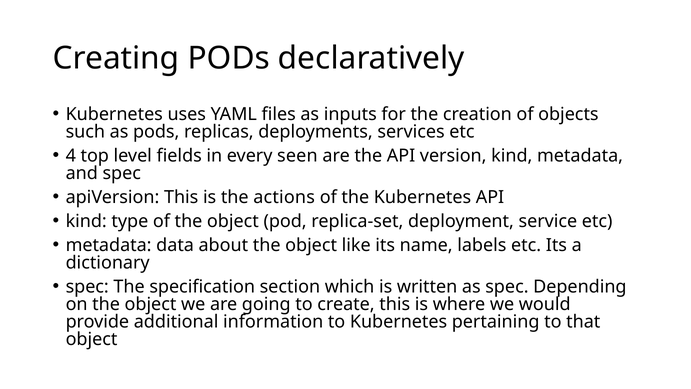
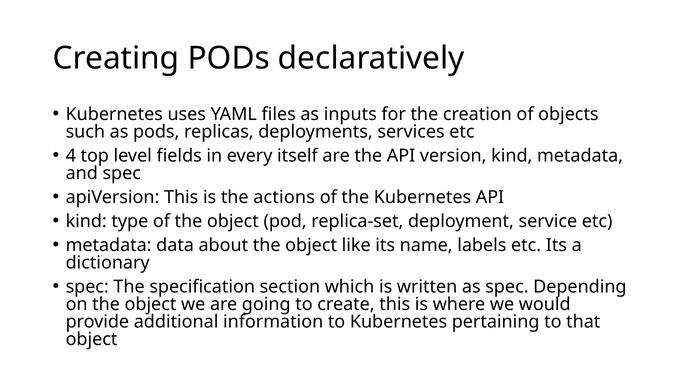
seen: seen -> itself
